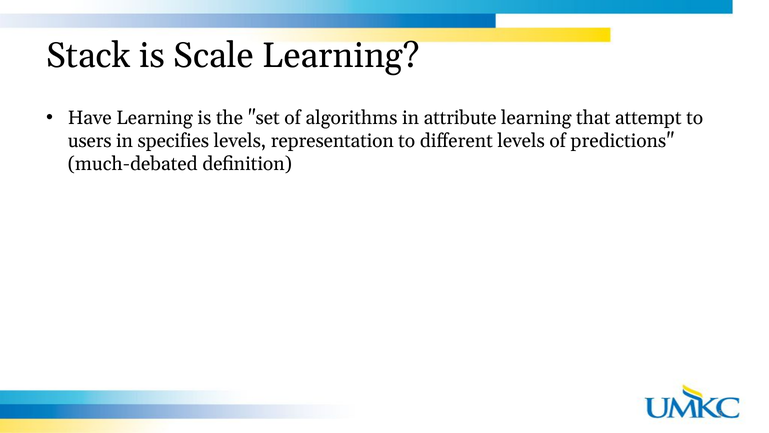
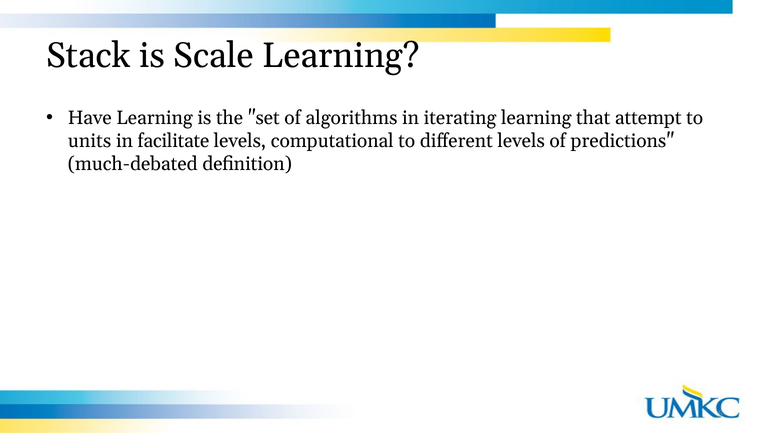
attribute: attribute -> iterating
users: users -> units
specifies: specifies -> facilitate
representation: representation -> computational
